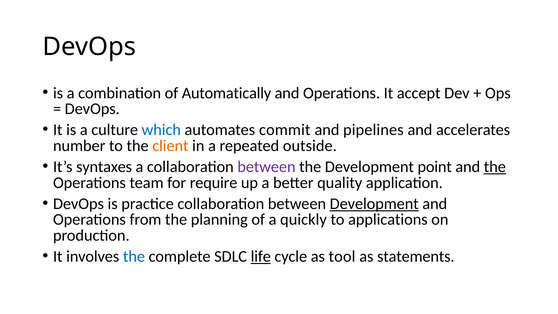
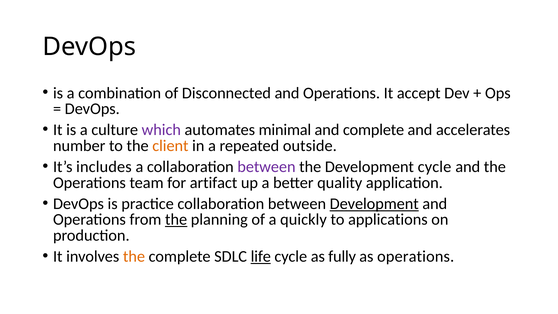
Automatically: Automatically -> Disconnected
which colour: blue -> purple
commit: commit -> minimal
and pipelines: pipelines -> complete
syntaxes: syntaxes -> includes
Development point: point -> cycle
the at (495, 167) underline: present -> none
require: require -> artifact
the at (176, 219) underline: none -> present
the at (134, 256) colour: blue -> orange
tool: tool -> fully
as statements: statements -> operations
